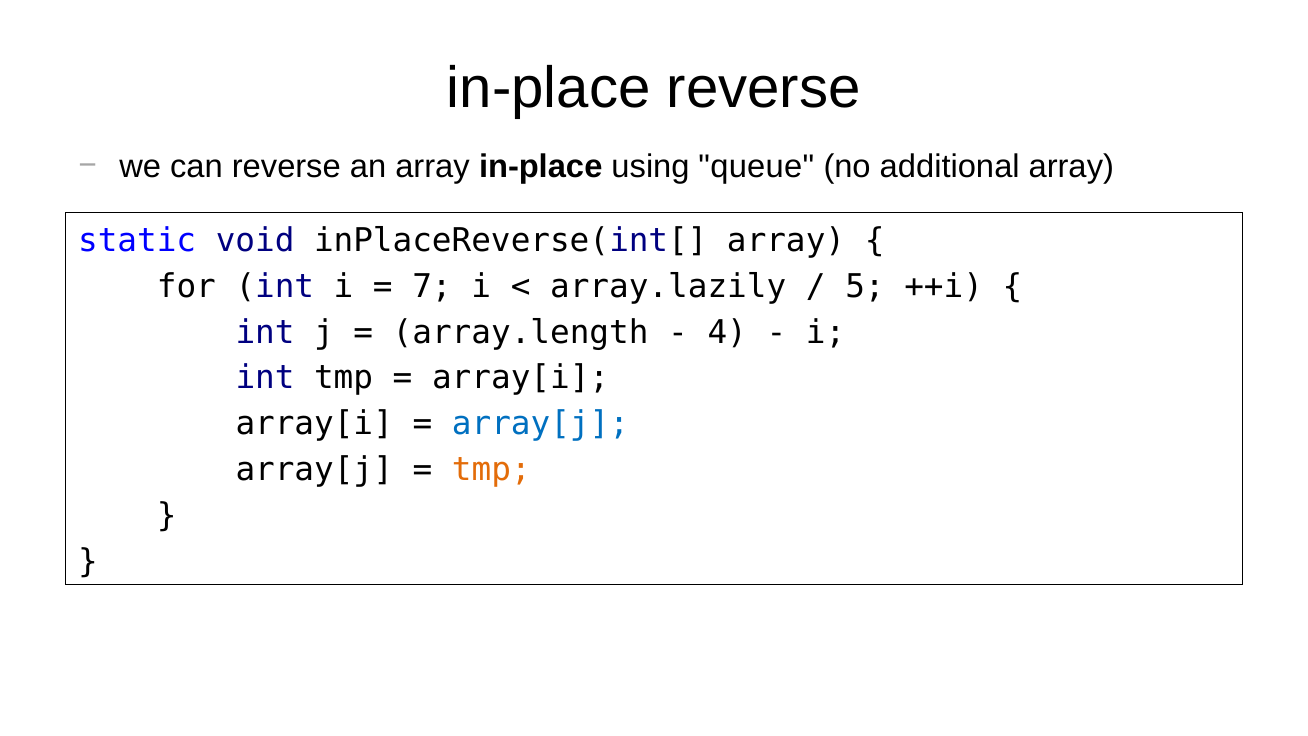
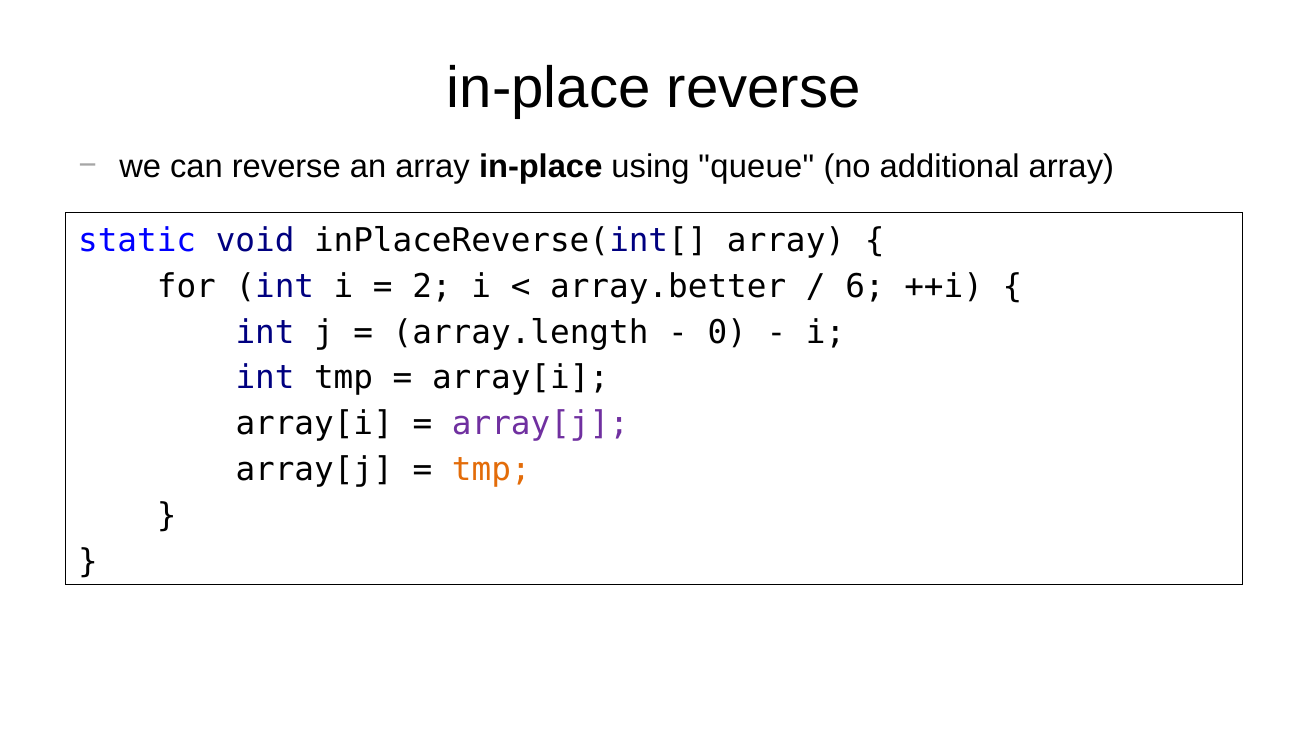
7: 7 -> 2
array.lazily: array.lazily -> array.better
5: 5 -> 6
4: 4 -> 0
array[j at (540, 424) colour: blue -> purple
